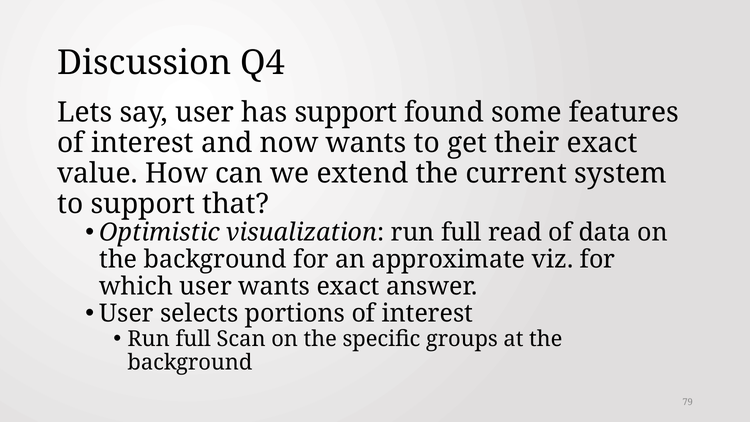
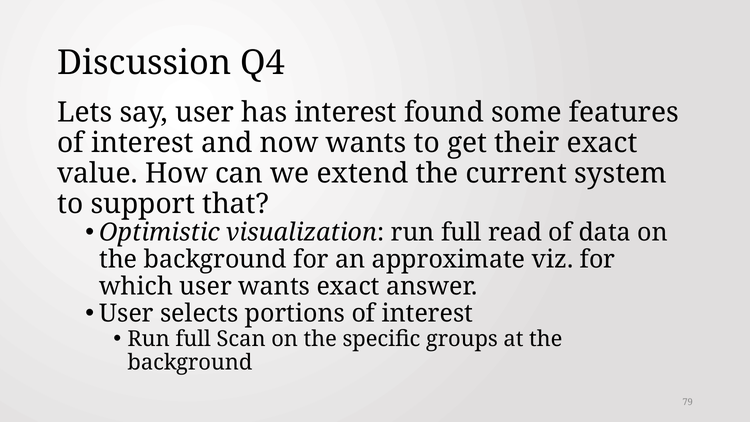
has support: support -> interest
